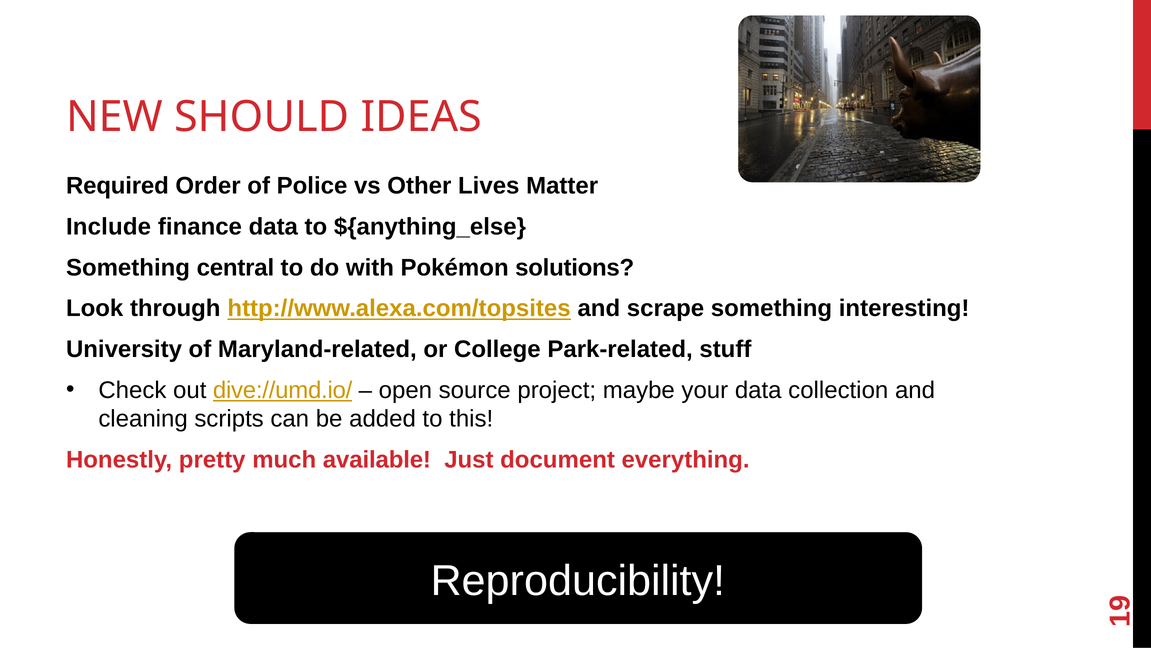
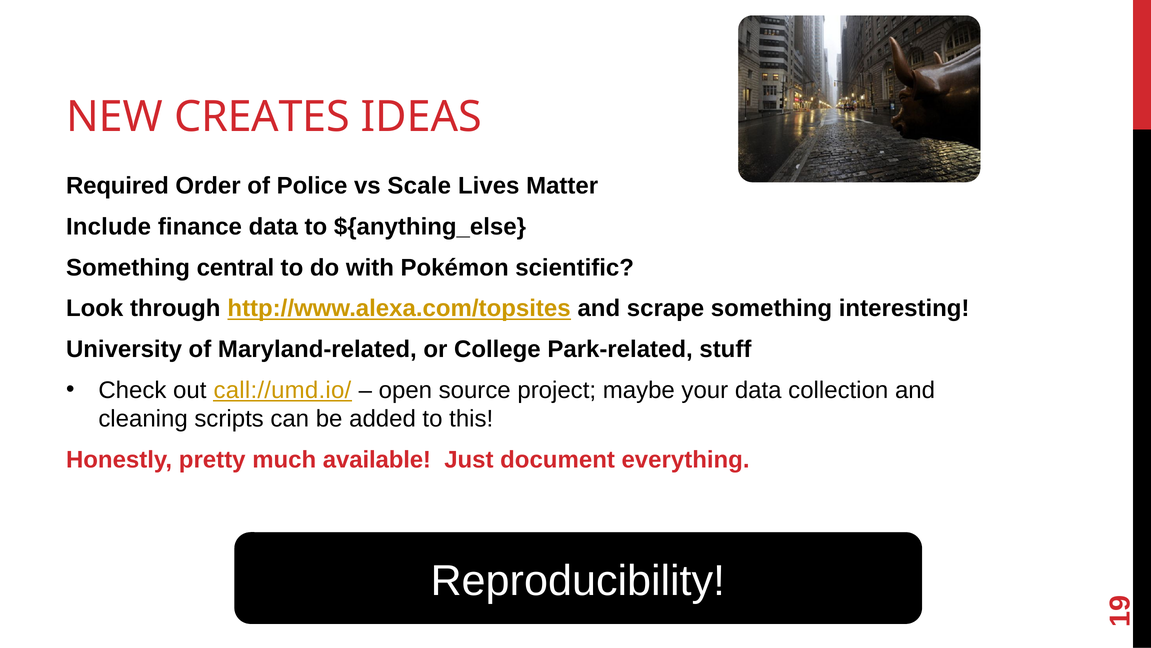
SHOULD: SHOULD -> CREATES
Other: Other -> Scale
solutions: solutions -> scientific
dive://umd.io/: dive://umd.io/ -> call://umd.io/
